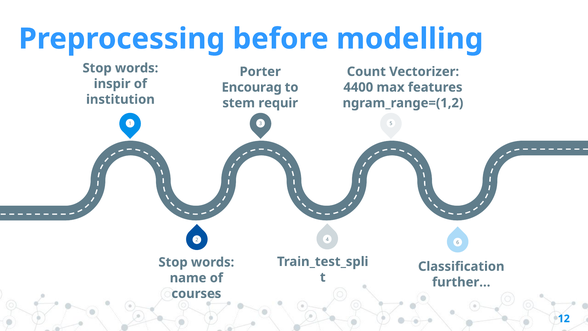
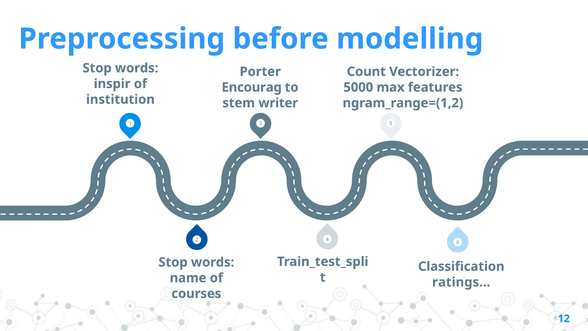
4400: 4400 -> 5000
requir: requir -> writer
further…: further… -> ratings…
